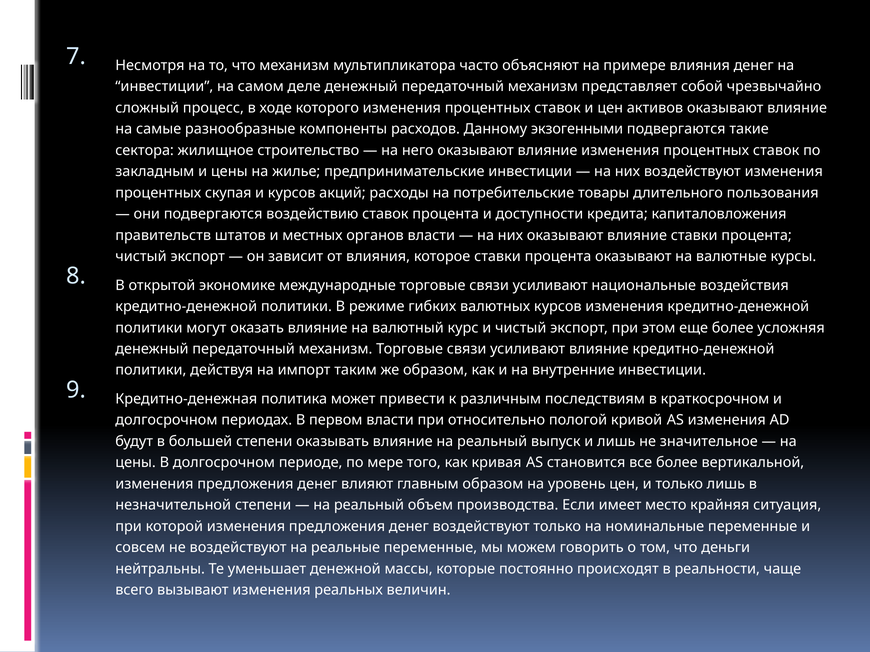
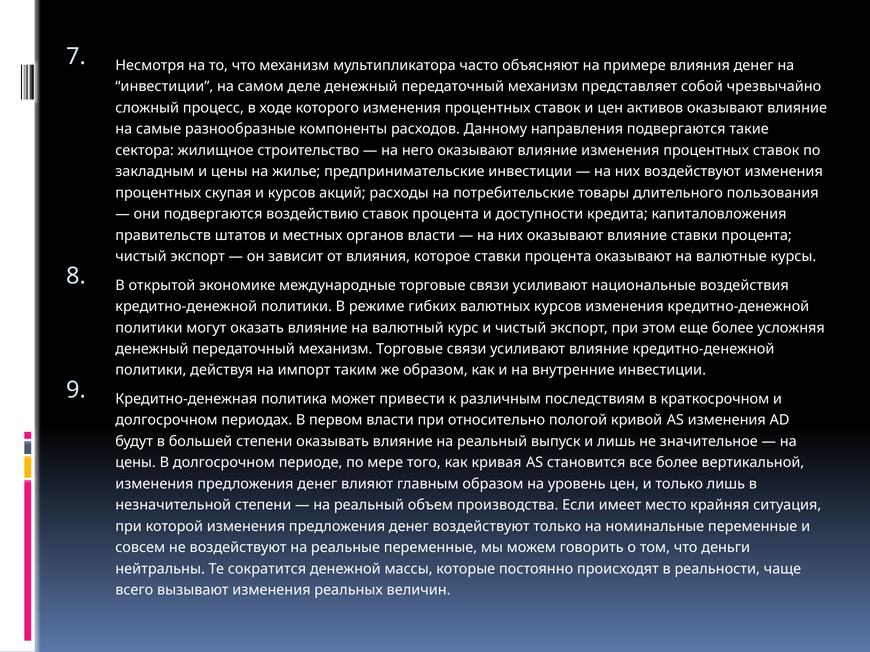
экзогенными: экзогенными -> направления
уменьшает: уменьшает -> сократится
